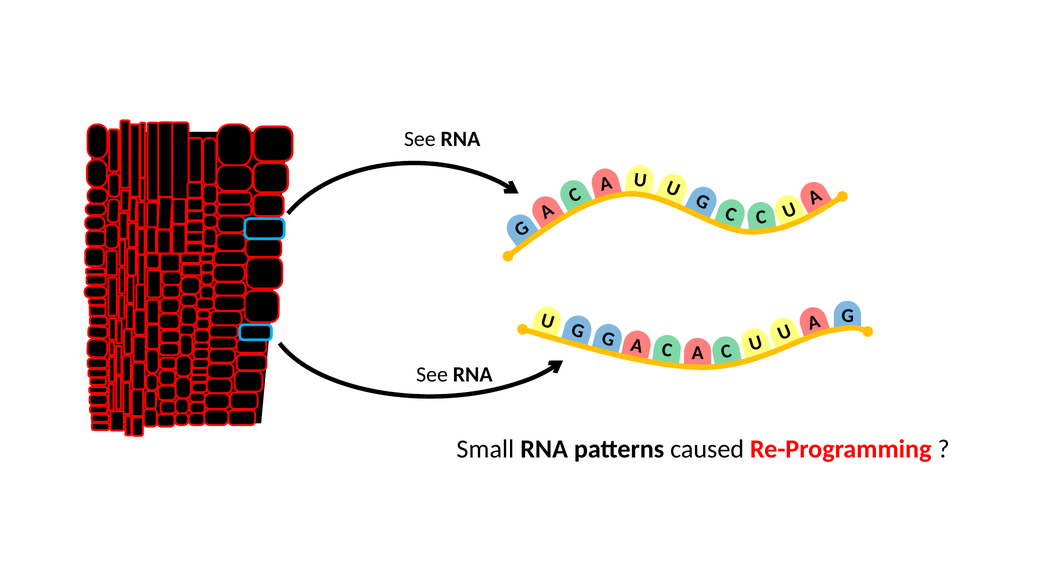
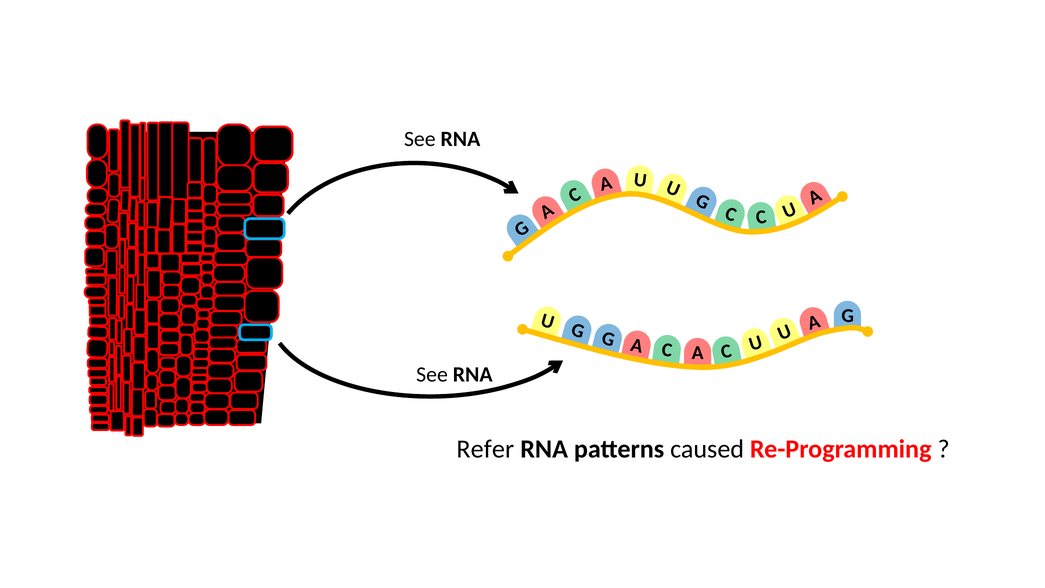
Small: Small -> Refer
